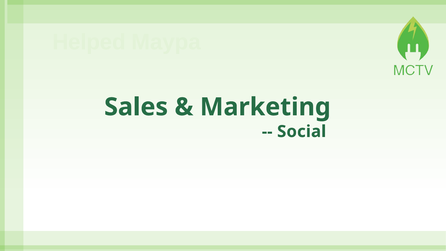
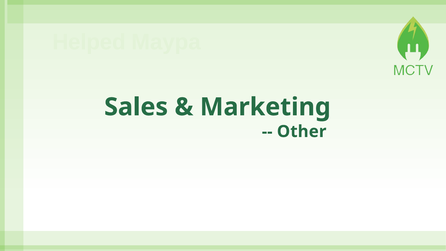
Social: Social -> Other
